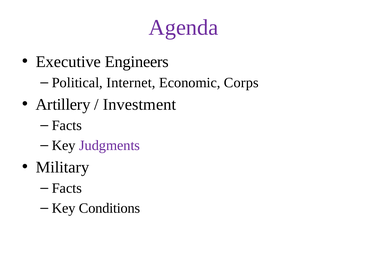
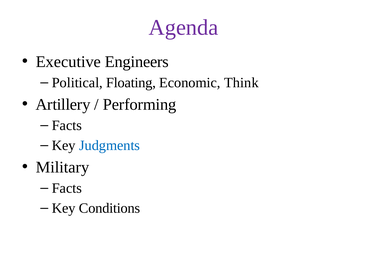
Internet: Internet -> Floating
Corps: Corps -> Think
Investment: Investment -> Performing
Judgments colour: purple -> blue
